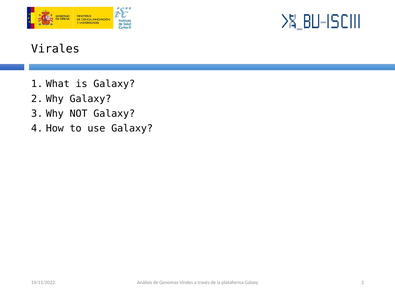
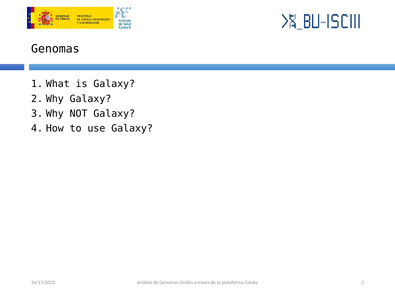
Virales at (55, 49): Virales -> Genomas
